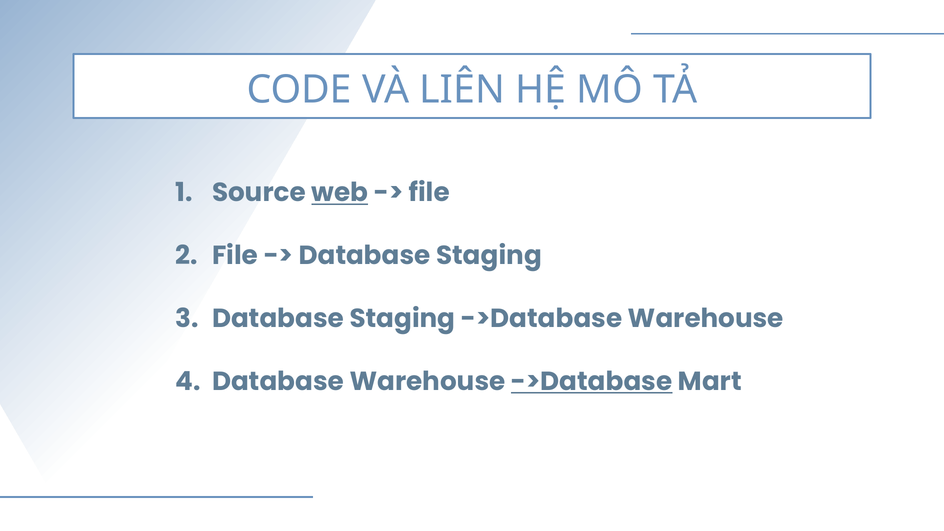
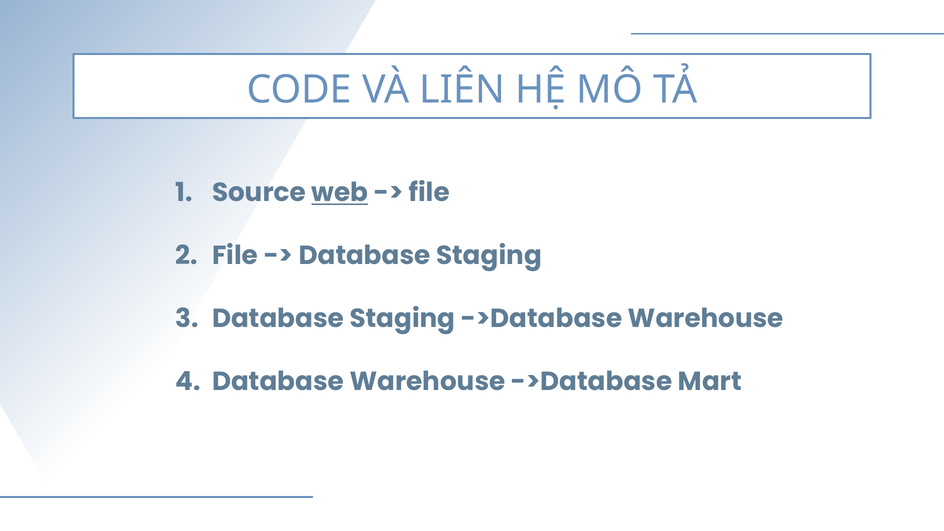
->Database at (592, 382) underline: present -> none
